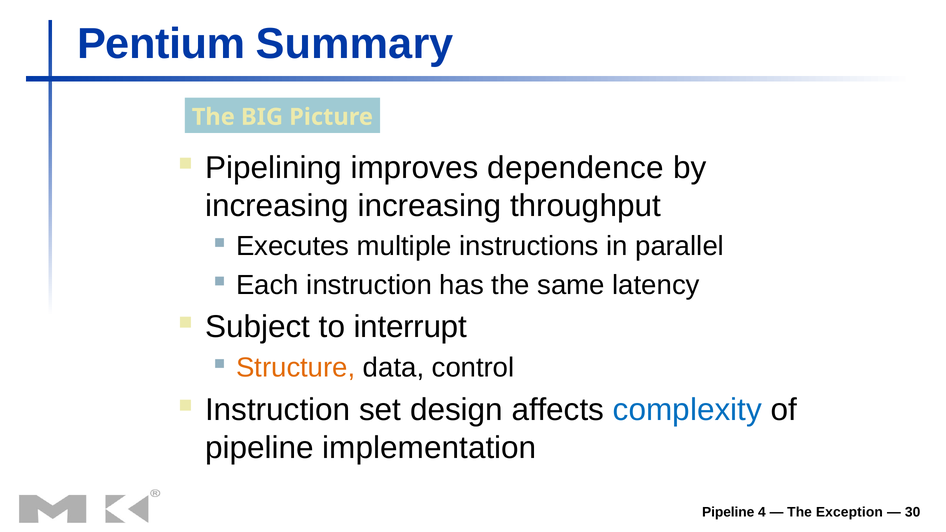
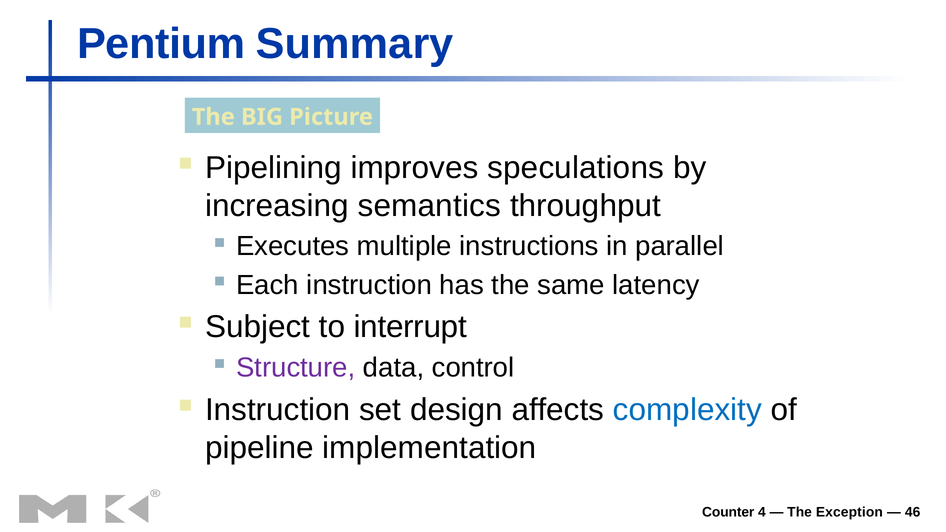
dependence: dependence -> speculations
increasing increasing: increasing -> semantics
Structure colour: orange -> purple
Pipeline at (728, 512): Pipeline -> Counter
30: 30 -> 46
